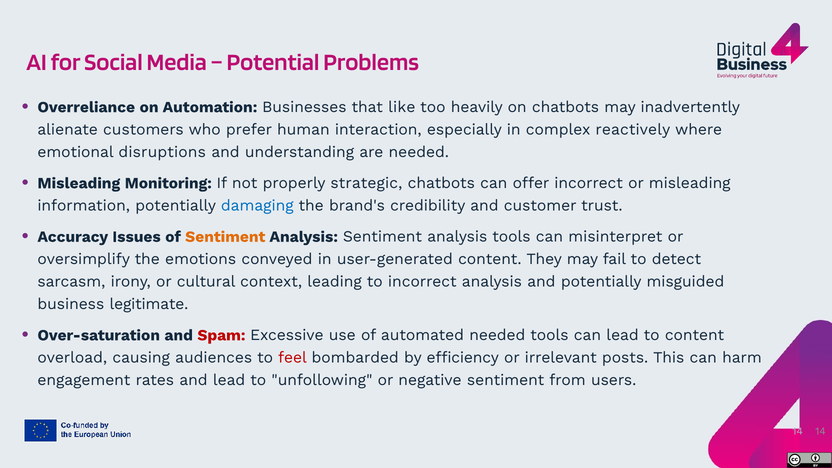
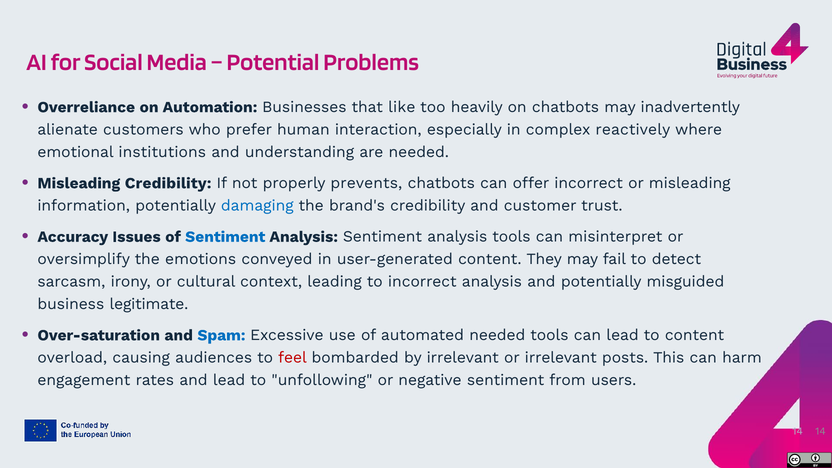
disruptions: disruptions -> institutions
Misleading Monitoring: Monitoring -> Credibility
strategic: strategic -> prevents
Sentiment at (225, 237) colour: orange -> blue
Spam colour: red -> blue
by efficiency: efficiency -> irrelevant
